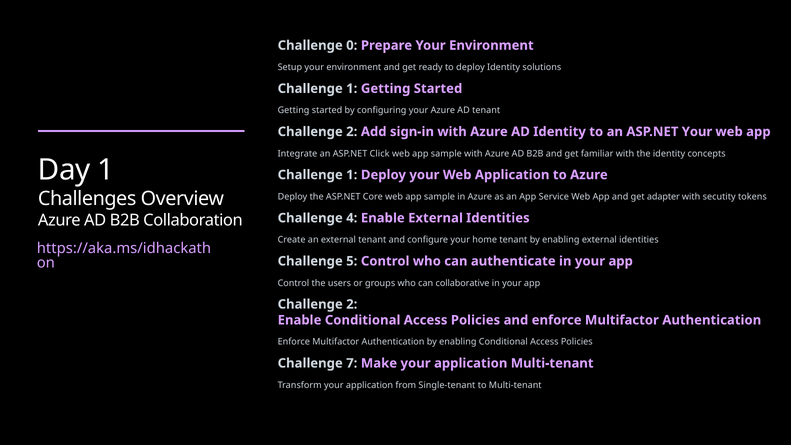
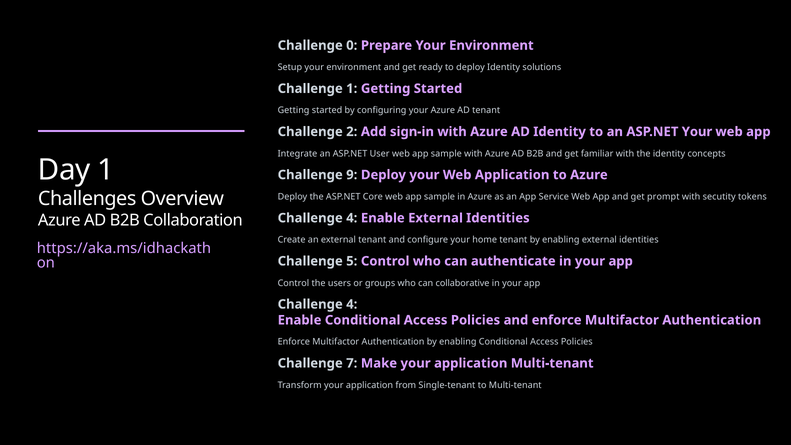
Click: Click -> User
1 at (352, 175): 1 -> 9
adapter: adapter -> prompt
2 at (352, 304): 2 -> 4
